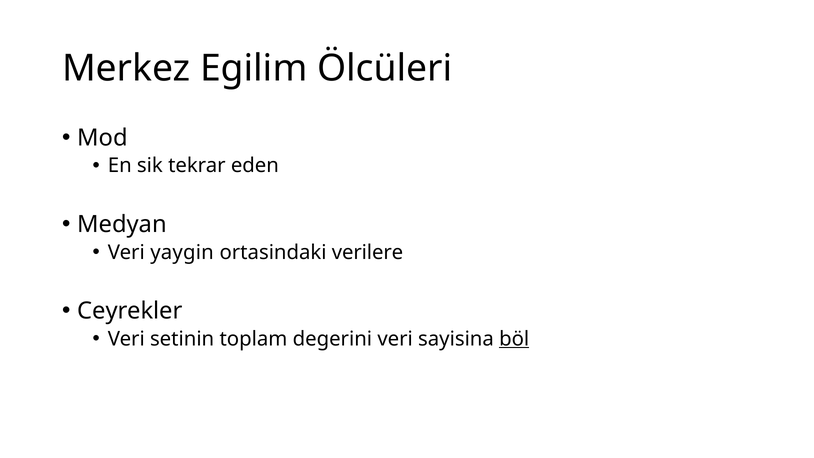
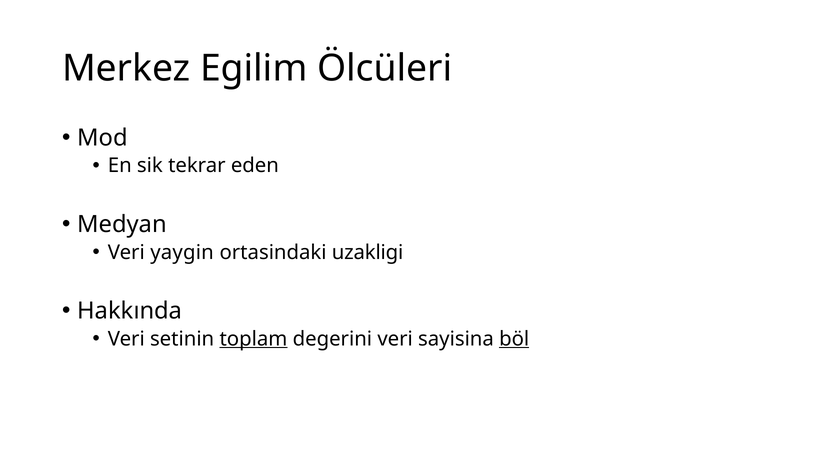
verilere: verilere -> uzakligi
Ceyrekler: Ceyrekler -> Hakkında
toplam underline: none -> present
